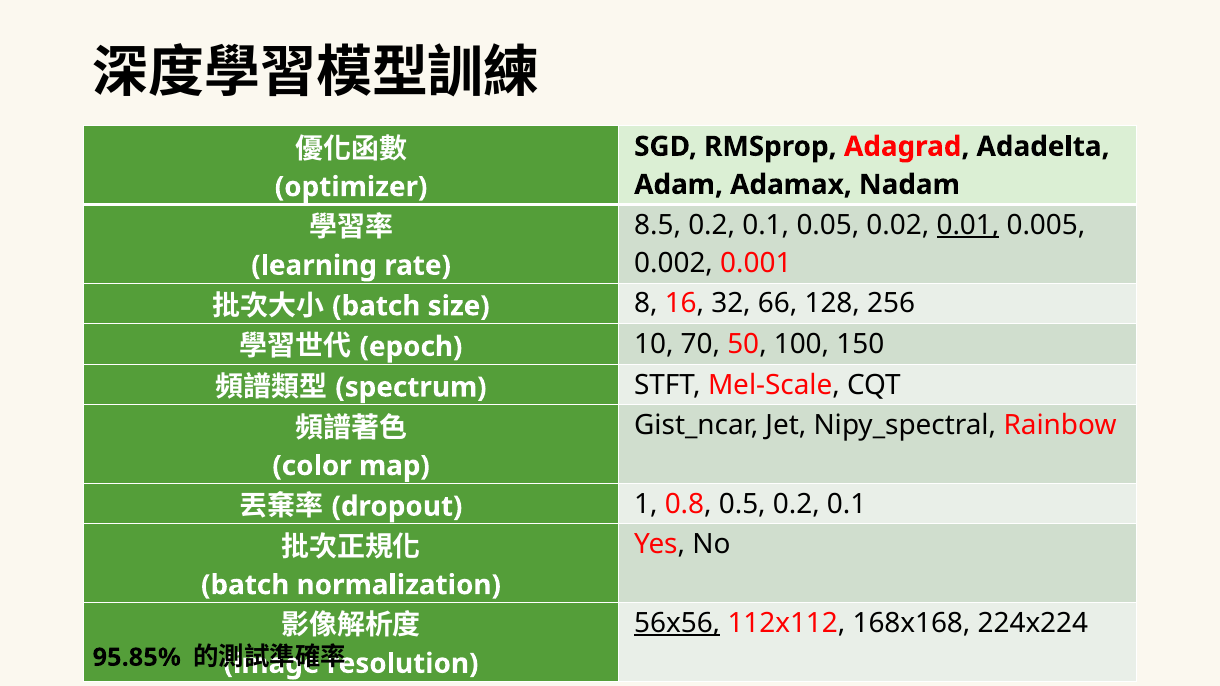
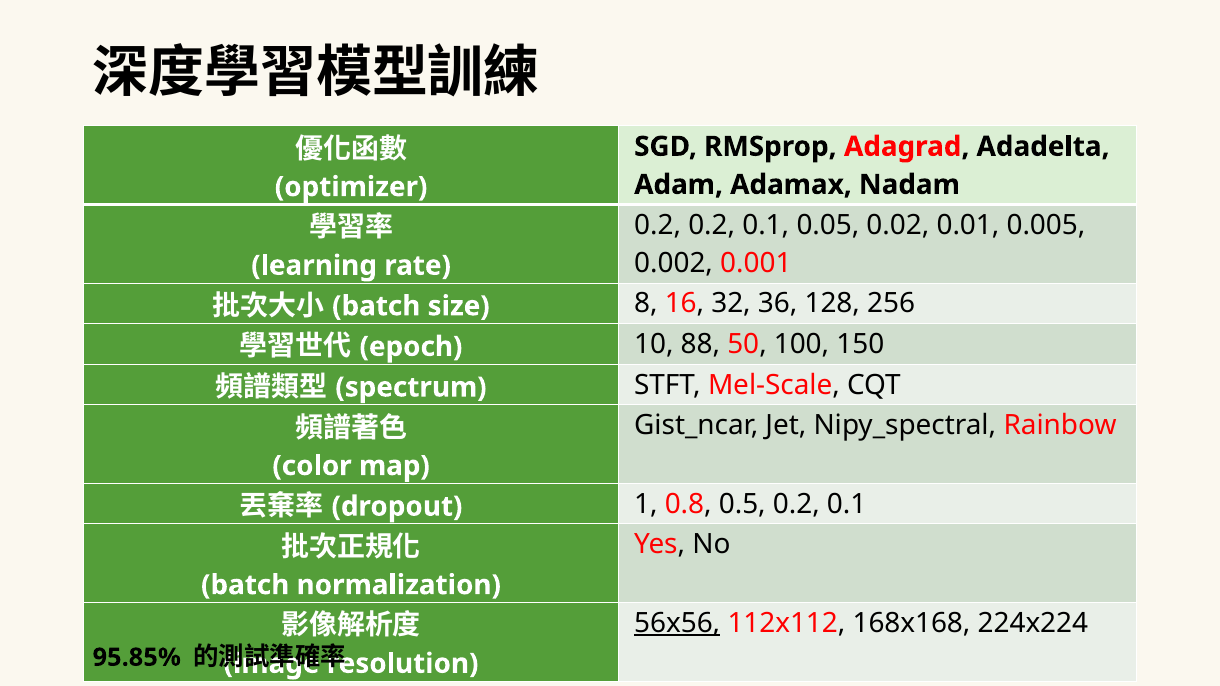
8.5 at (658, 225): 8.5 -> 0.2
0.01 underline: present -> none
66: 66 -> 36
70: 70 -> 88
